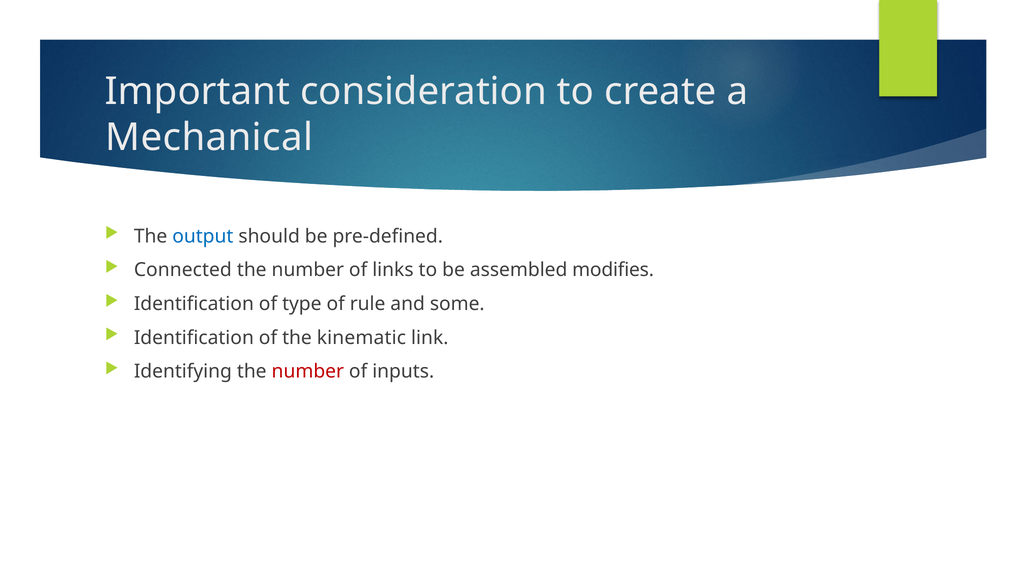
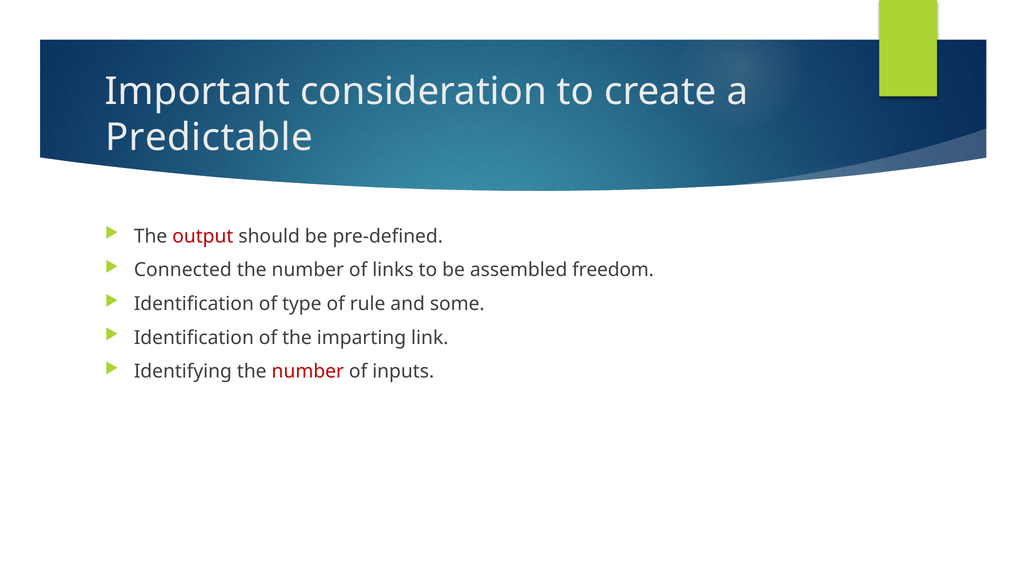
Mechanical: Mechanical -> Predictable
output colour: blue -> red
modifies: modifies -> freedom
kinematic: kinematic -> imparting
